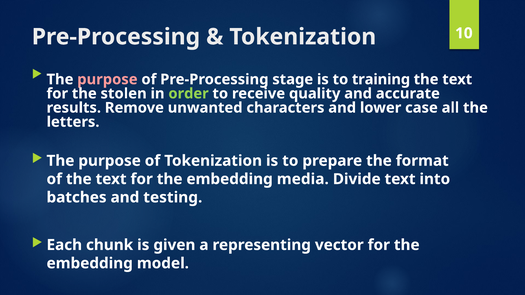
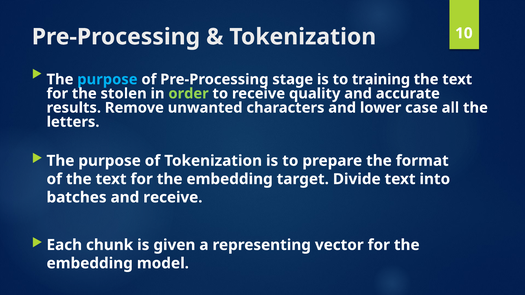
purpose at (107, 79) colour: pink -> light blue
media: media -> target
and testing: testing -> receive
